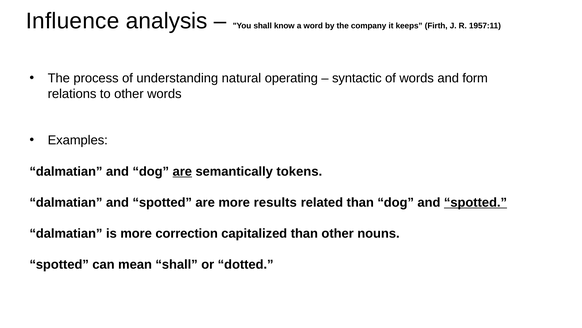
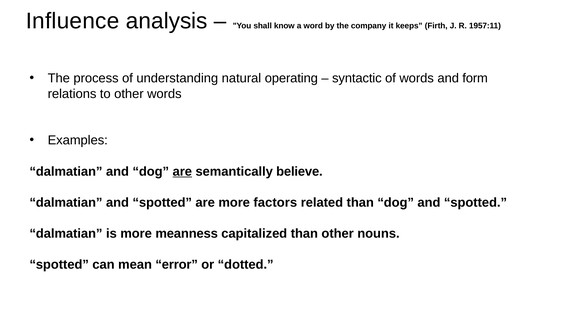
tokens: tokens -> believe
results: results -> factors
spotted at (475, 202) underline: present -> none
correction: correction -> meanness
mean shall: shall -> error
